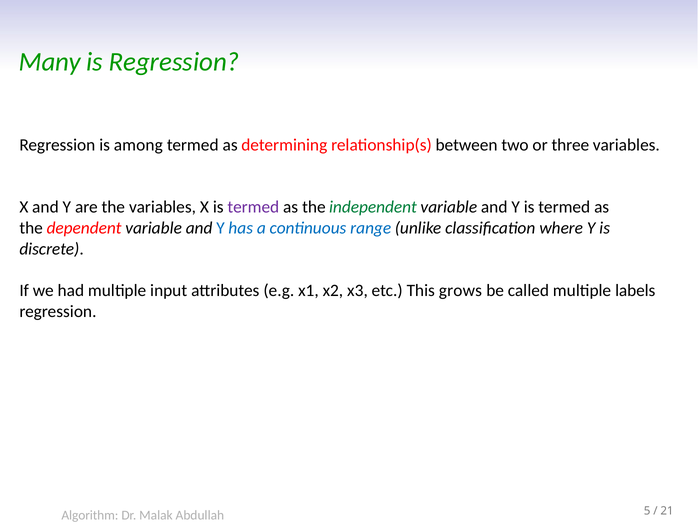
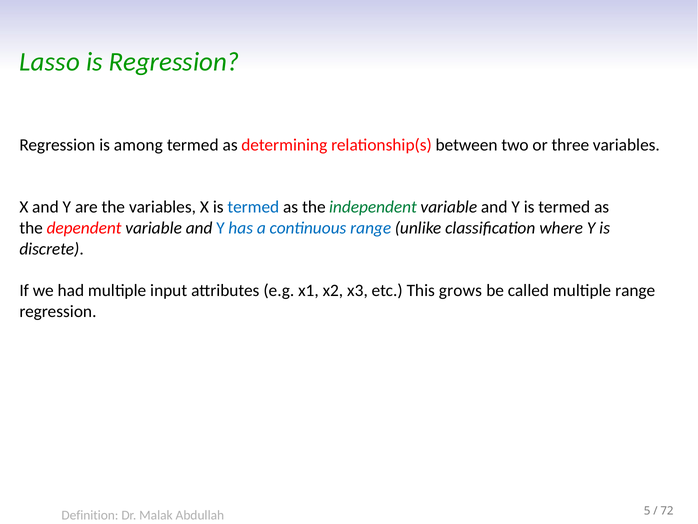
Many: Many -> Lasso
termed at (253, 207) colour: purple -> blue
multiple labels: labels -> range
21: 21 -> 72
Algorithm: Algorithm -> Definition
